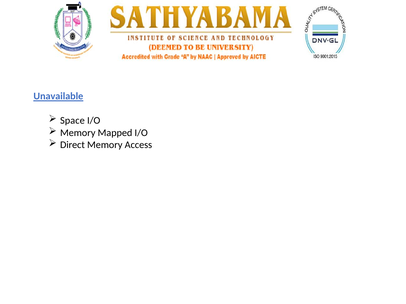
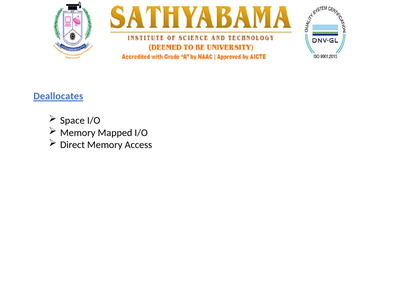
Unavailable: Unavailable -> Deallocates
